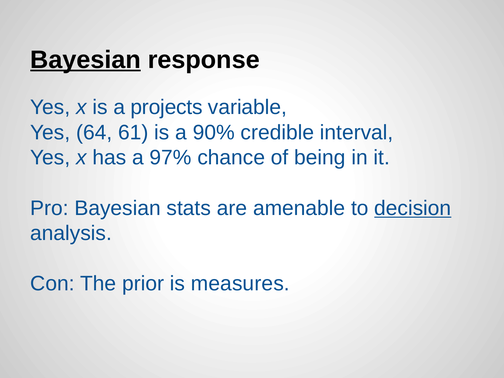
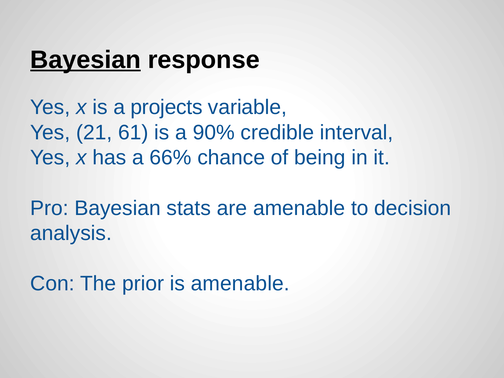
64: 64 -> 21
97%: 97% -> 66%
decision underline: present -> none
is measures: measures -> amenable
